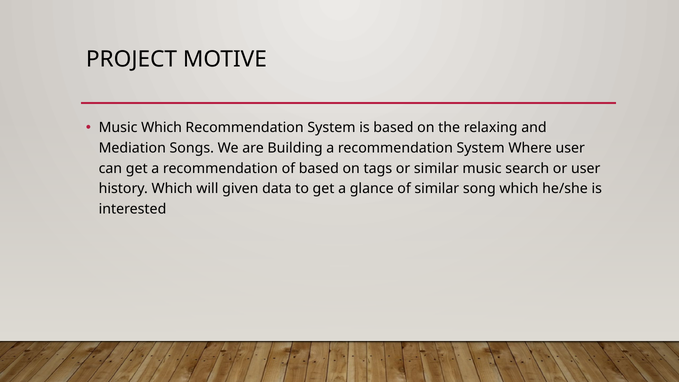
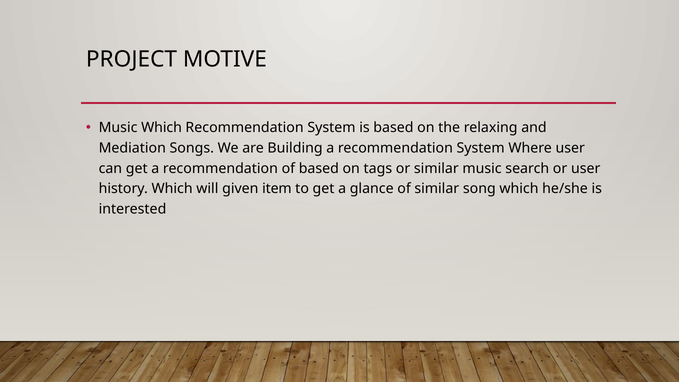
data: data -> item
